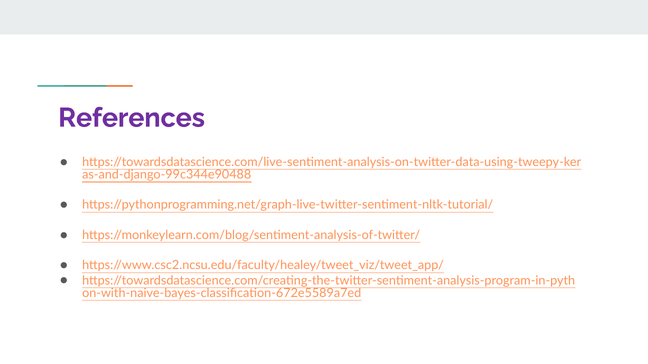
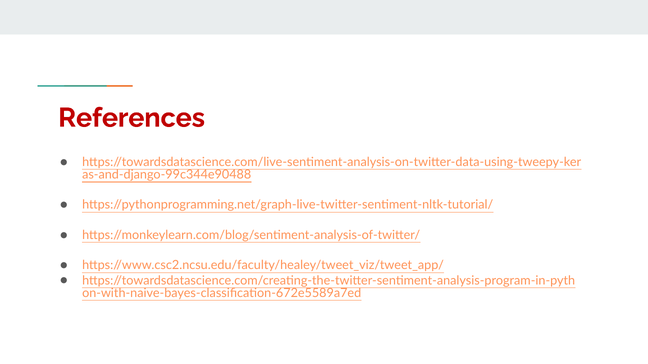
References colour: purple -> red
